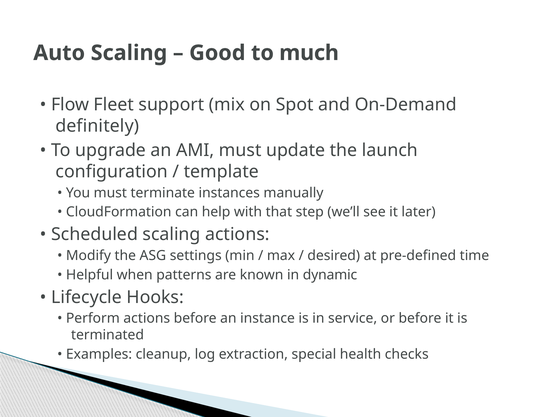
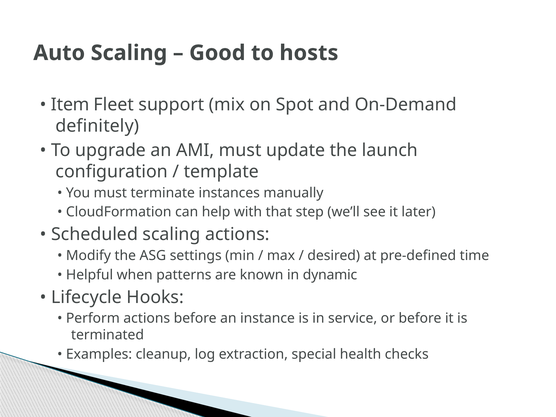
much: much -> hosts
Flow: Flow -> Item
